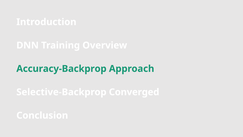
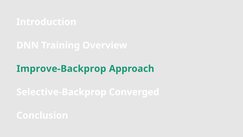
Accuracy-Backprop: Accuracy-Backprop -> Improve-Backprop
